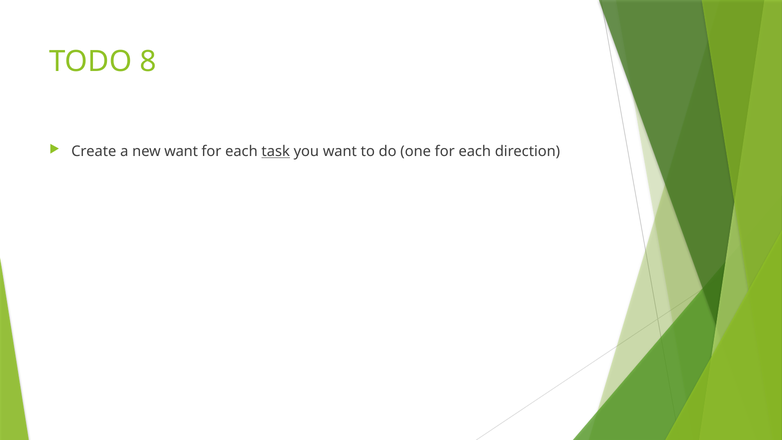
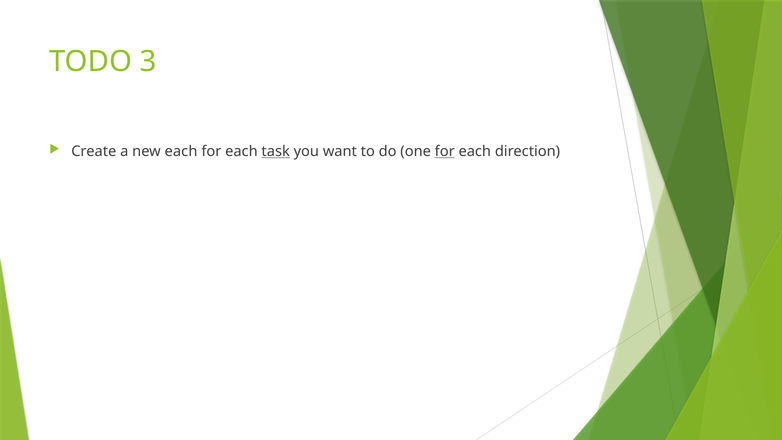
8: 8 -> 3
new want: want -> each
for at (445, 151) underline: none -> present
